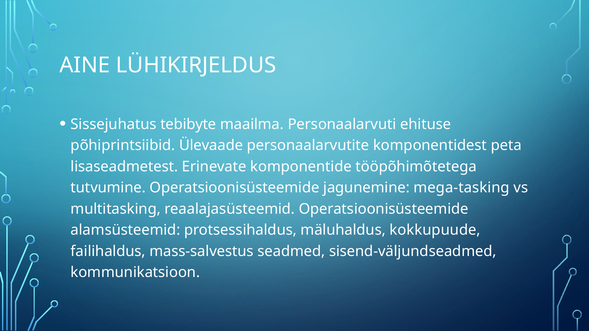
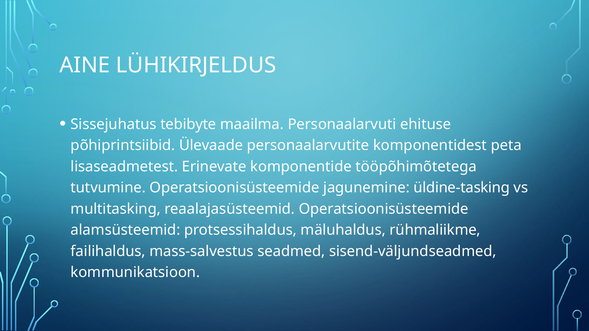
mega-tasking: mega-tasking -> üldine-tasking
kokkupuude: kokkupuude -> rühmaliikme
